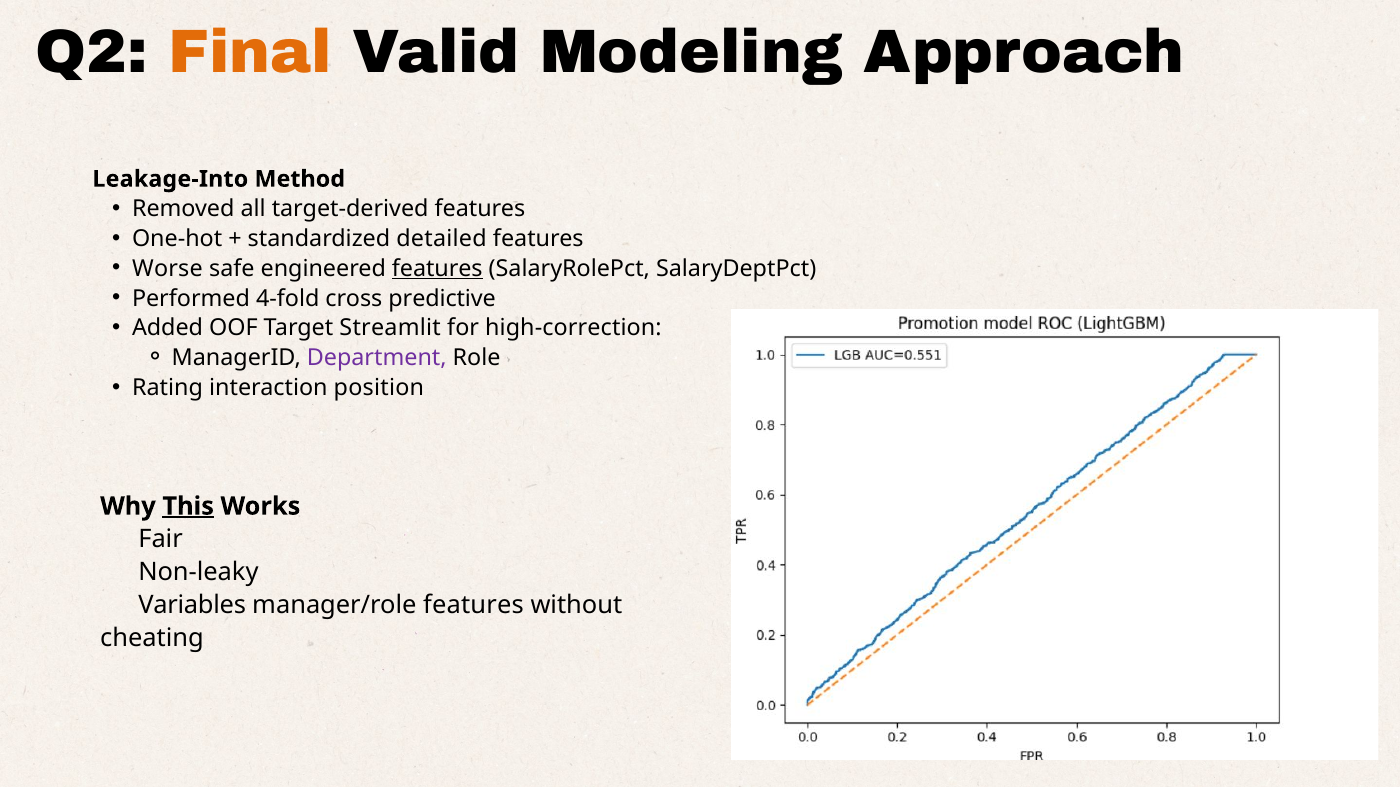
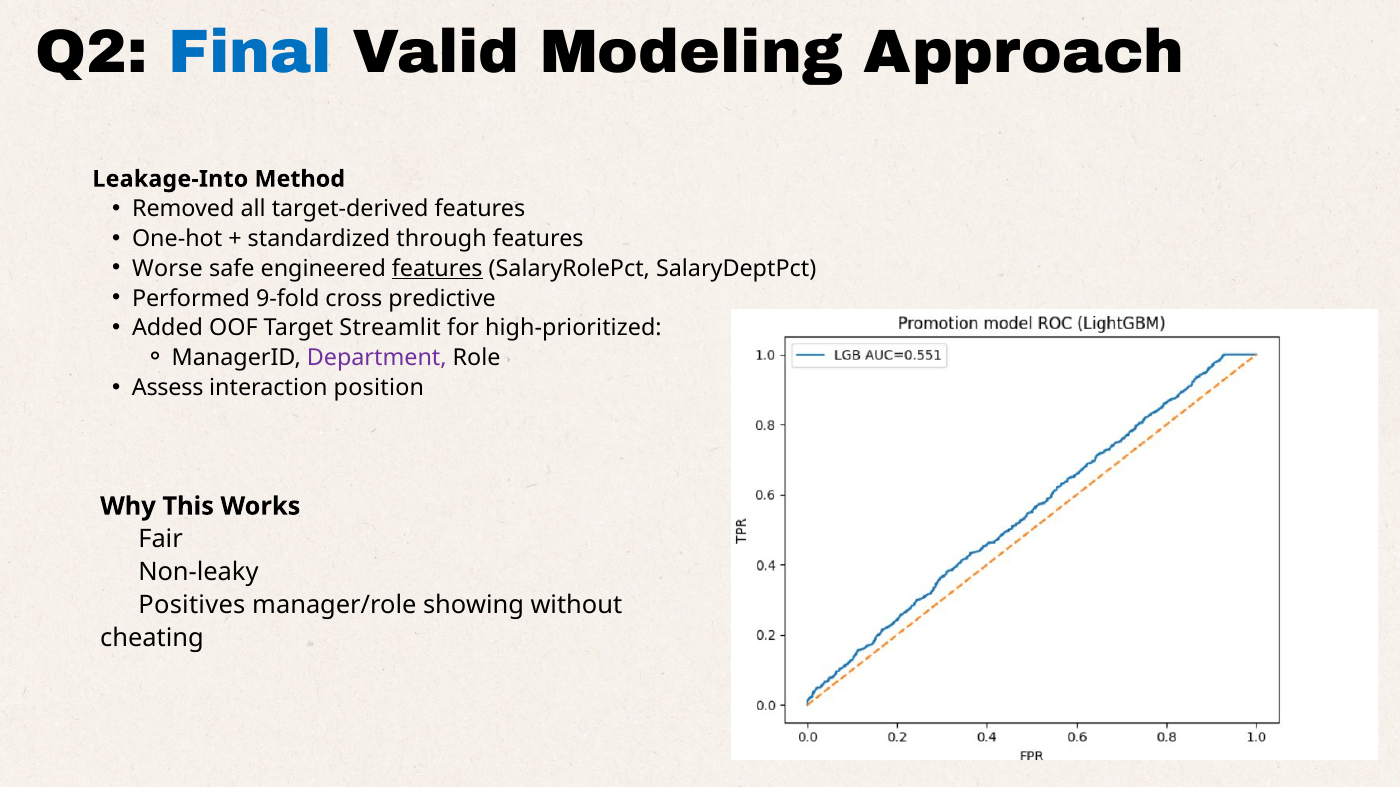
Final colour: orange -> blue
detailed: detailed -> through
4-fold: 4-fold -> 9-fold
high-correction: high-correction -> high-prioritized
Rating: Rating -> Assess
This underline: present -> none
Variables: Variables -> Positives
manager/role features: features -> showing
